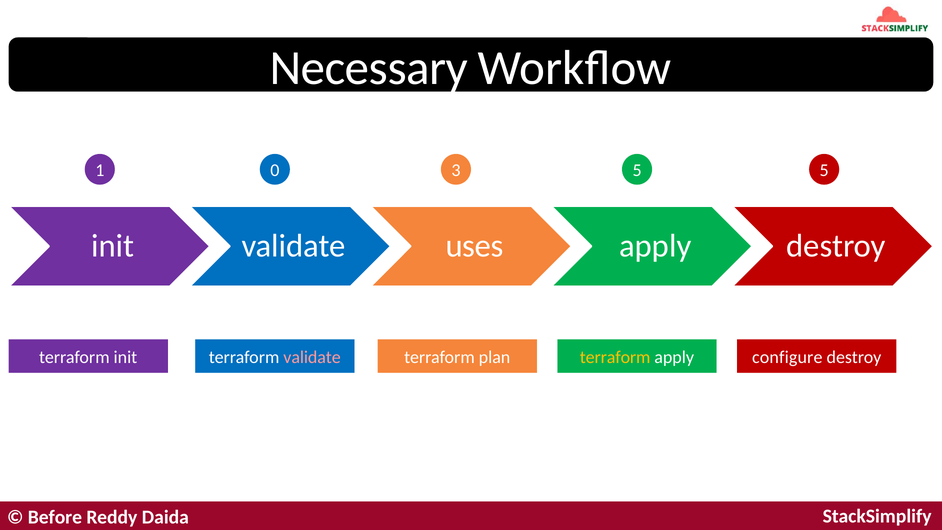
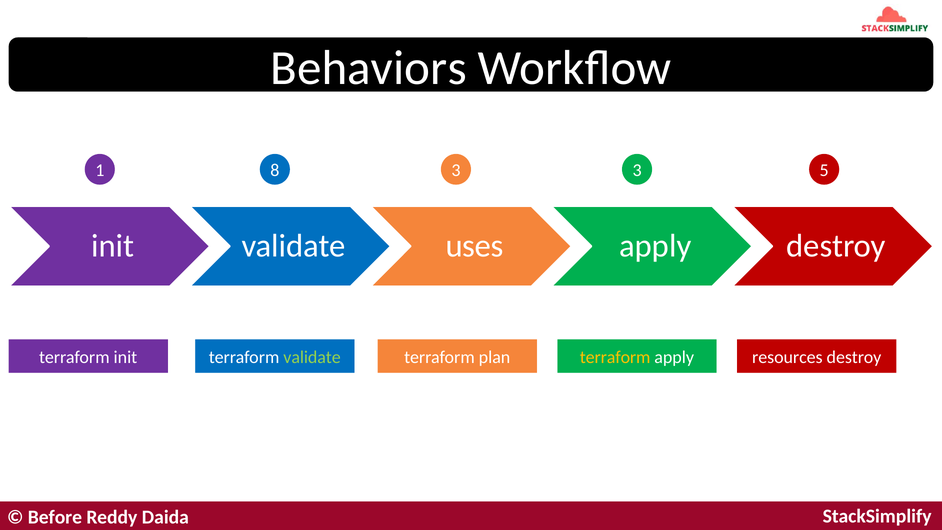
Necessary: Necessary -> Behaviors
0: 0 -> 8
3 5: 5 -> 3
validate at (312, 357) colour: pink -> light green
configure: configure -> resources
